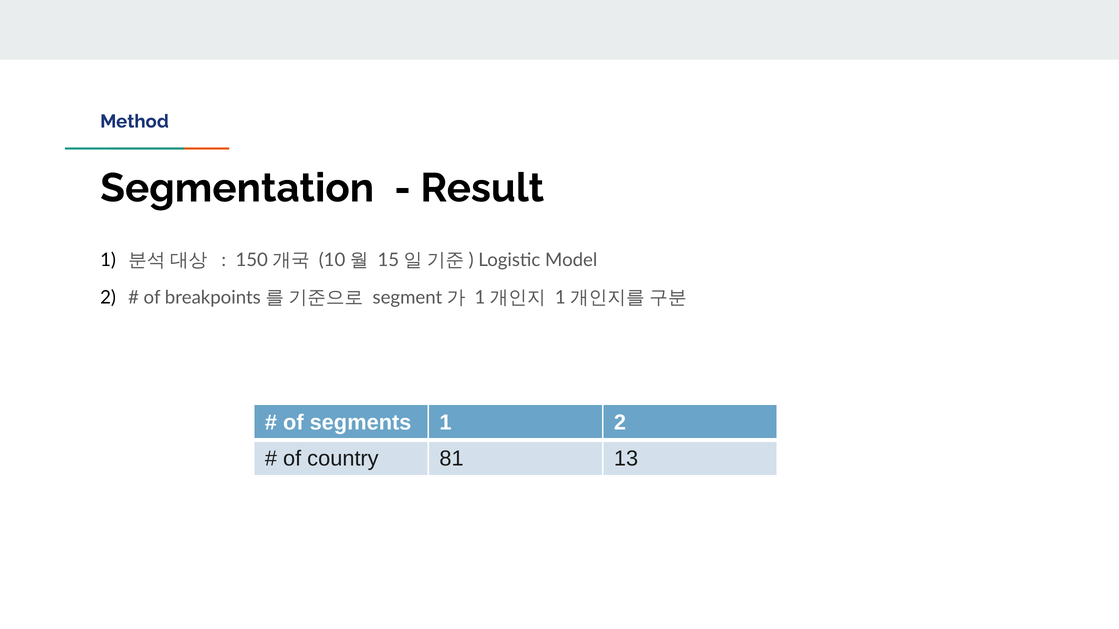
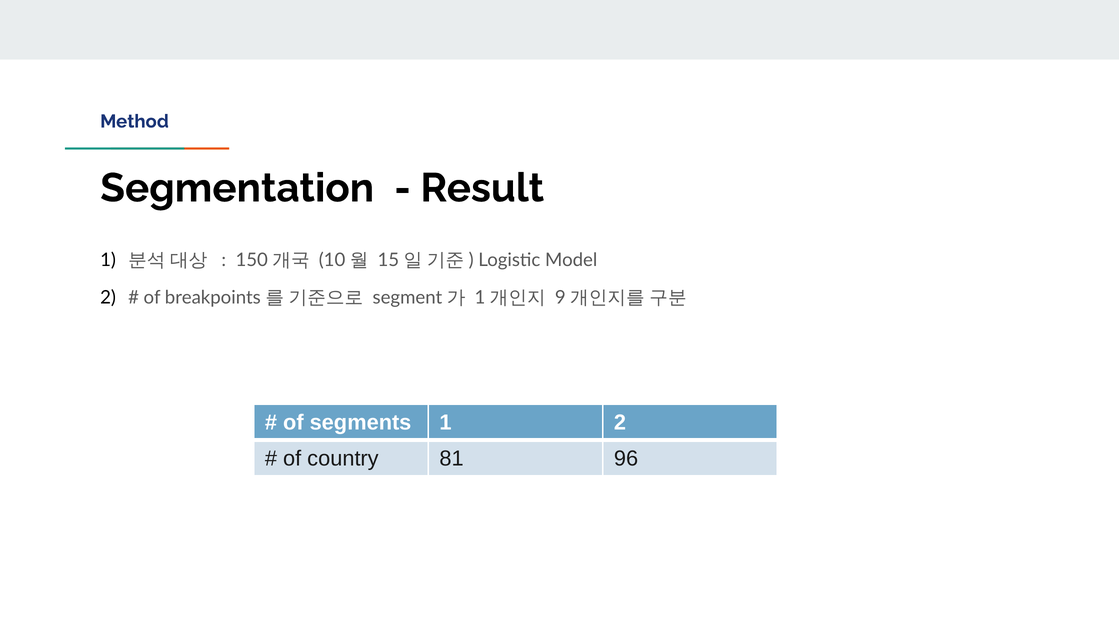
1 at (560, 298): 1 -> 9
13: 13 -> 96
